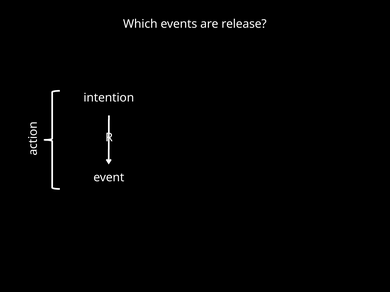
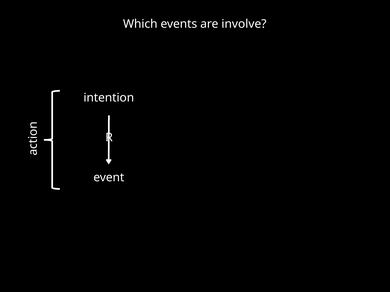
release: release -> involve
